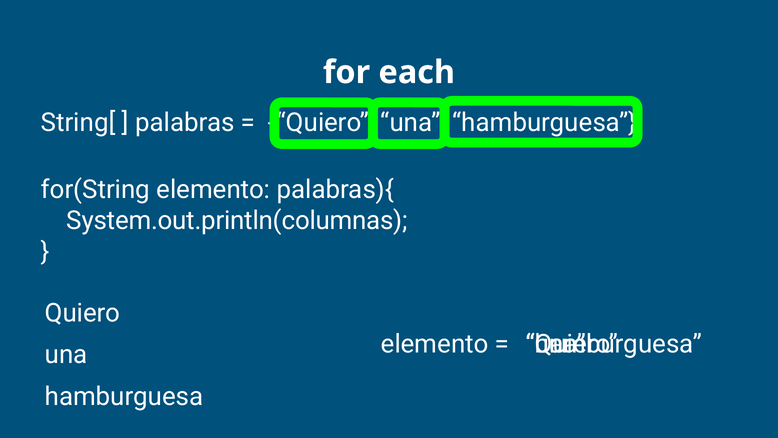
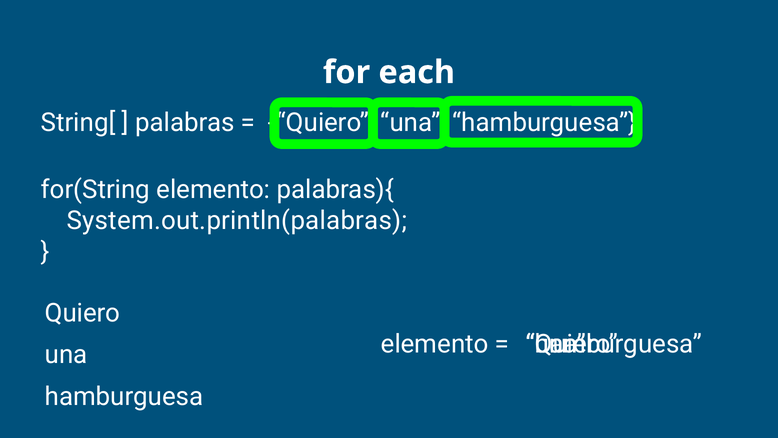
System.out.println(columnas: System.out.println(columnas -> System.out.println(palabras
